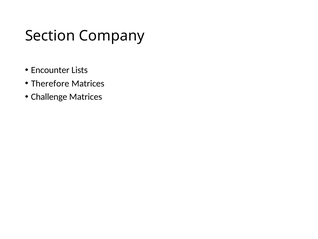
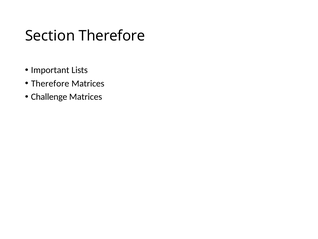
Section Company: Company -> Therefore
Encounter: Encounter -> Important
